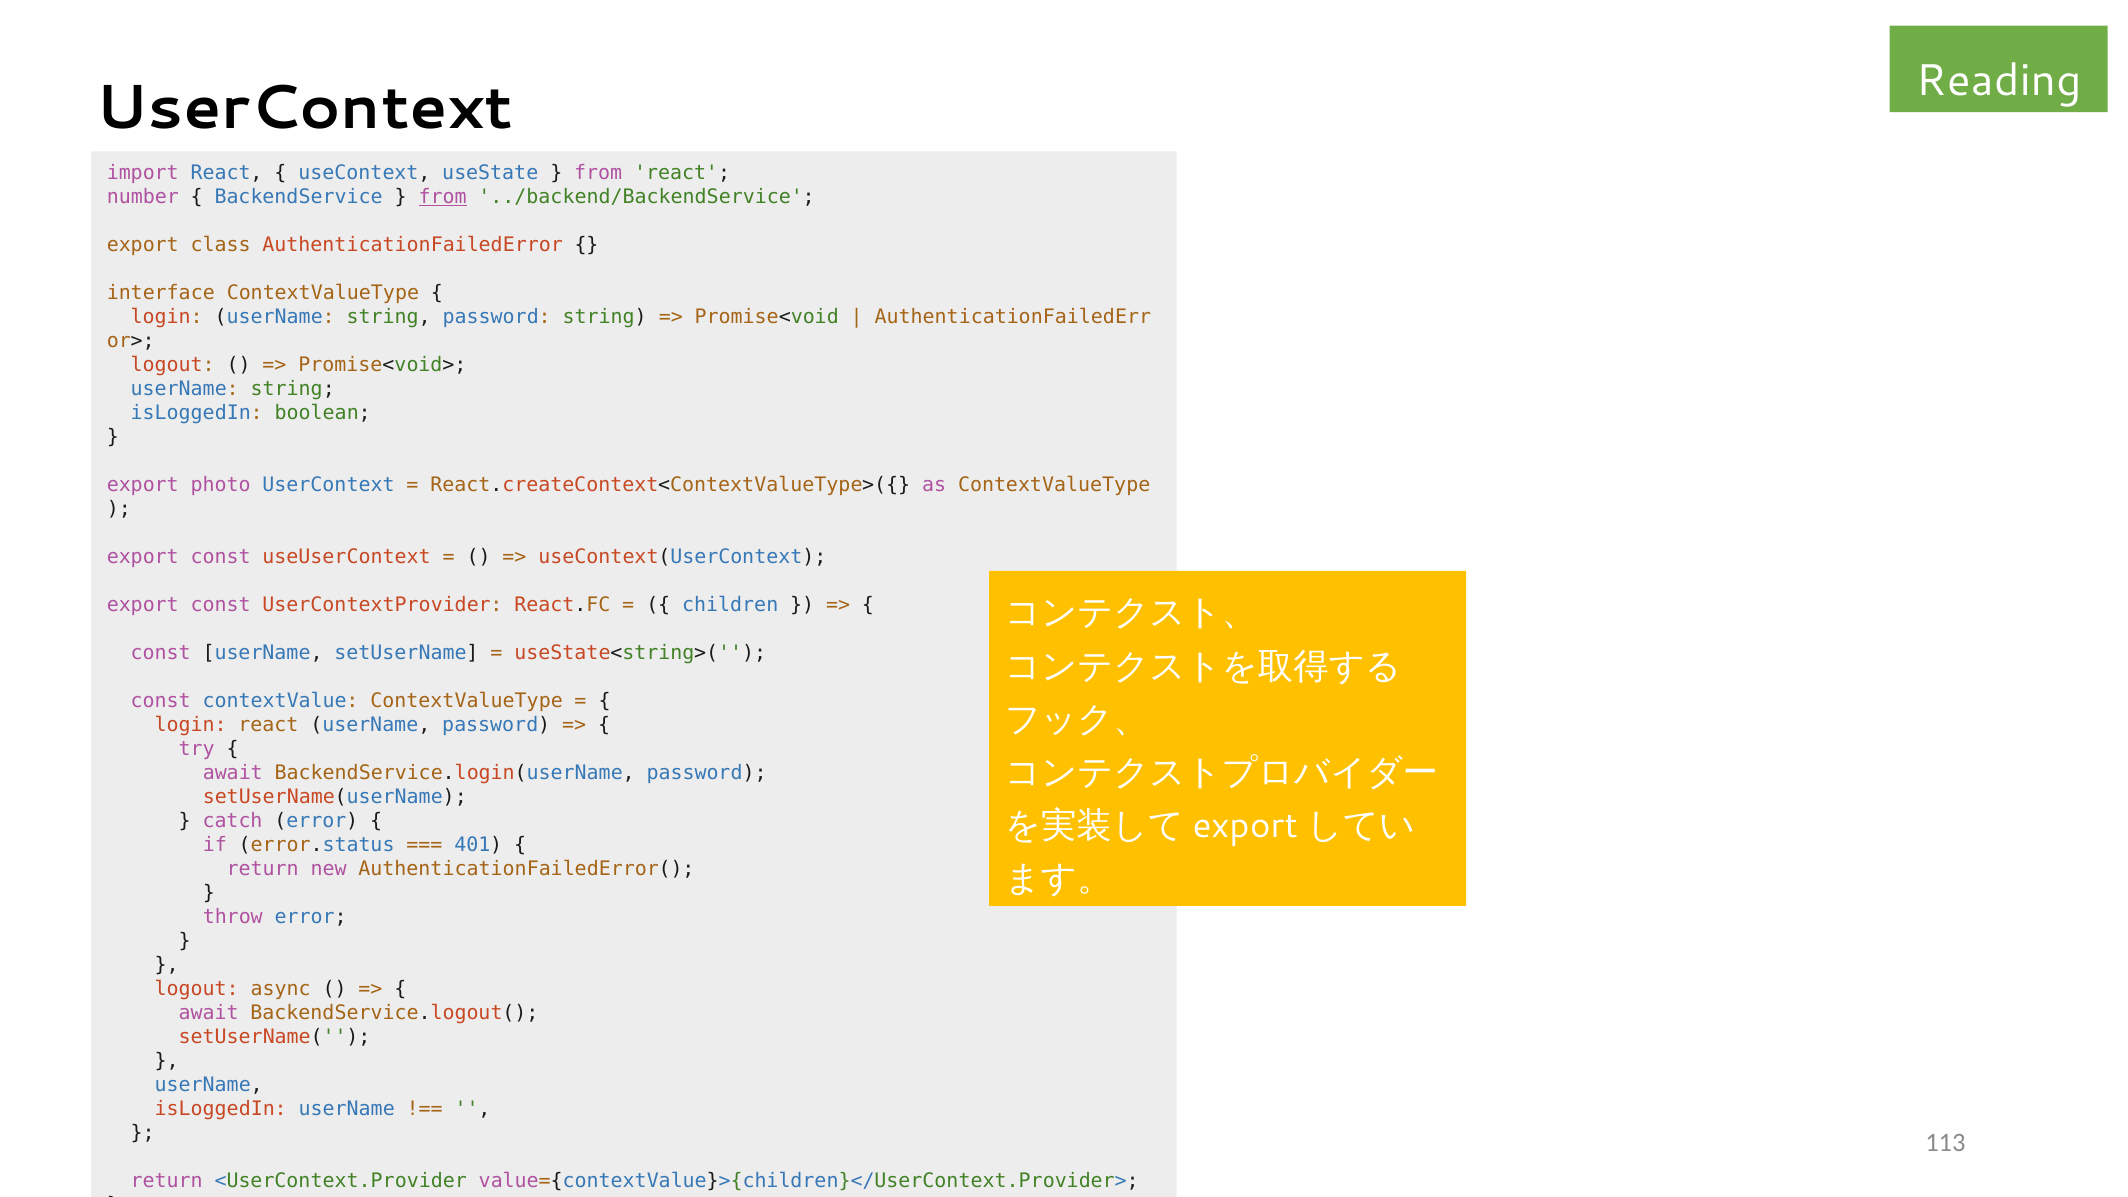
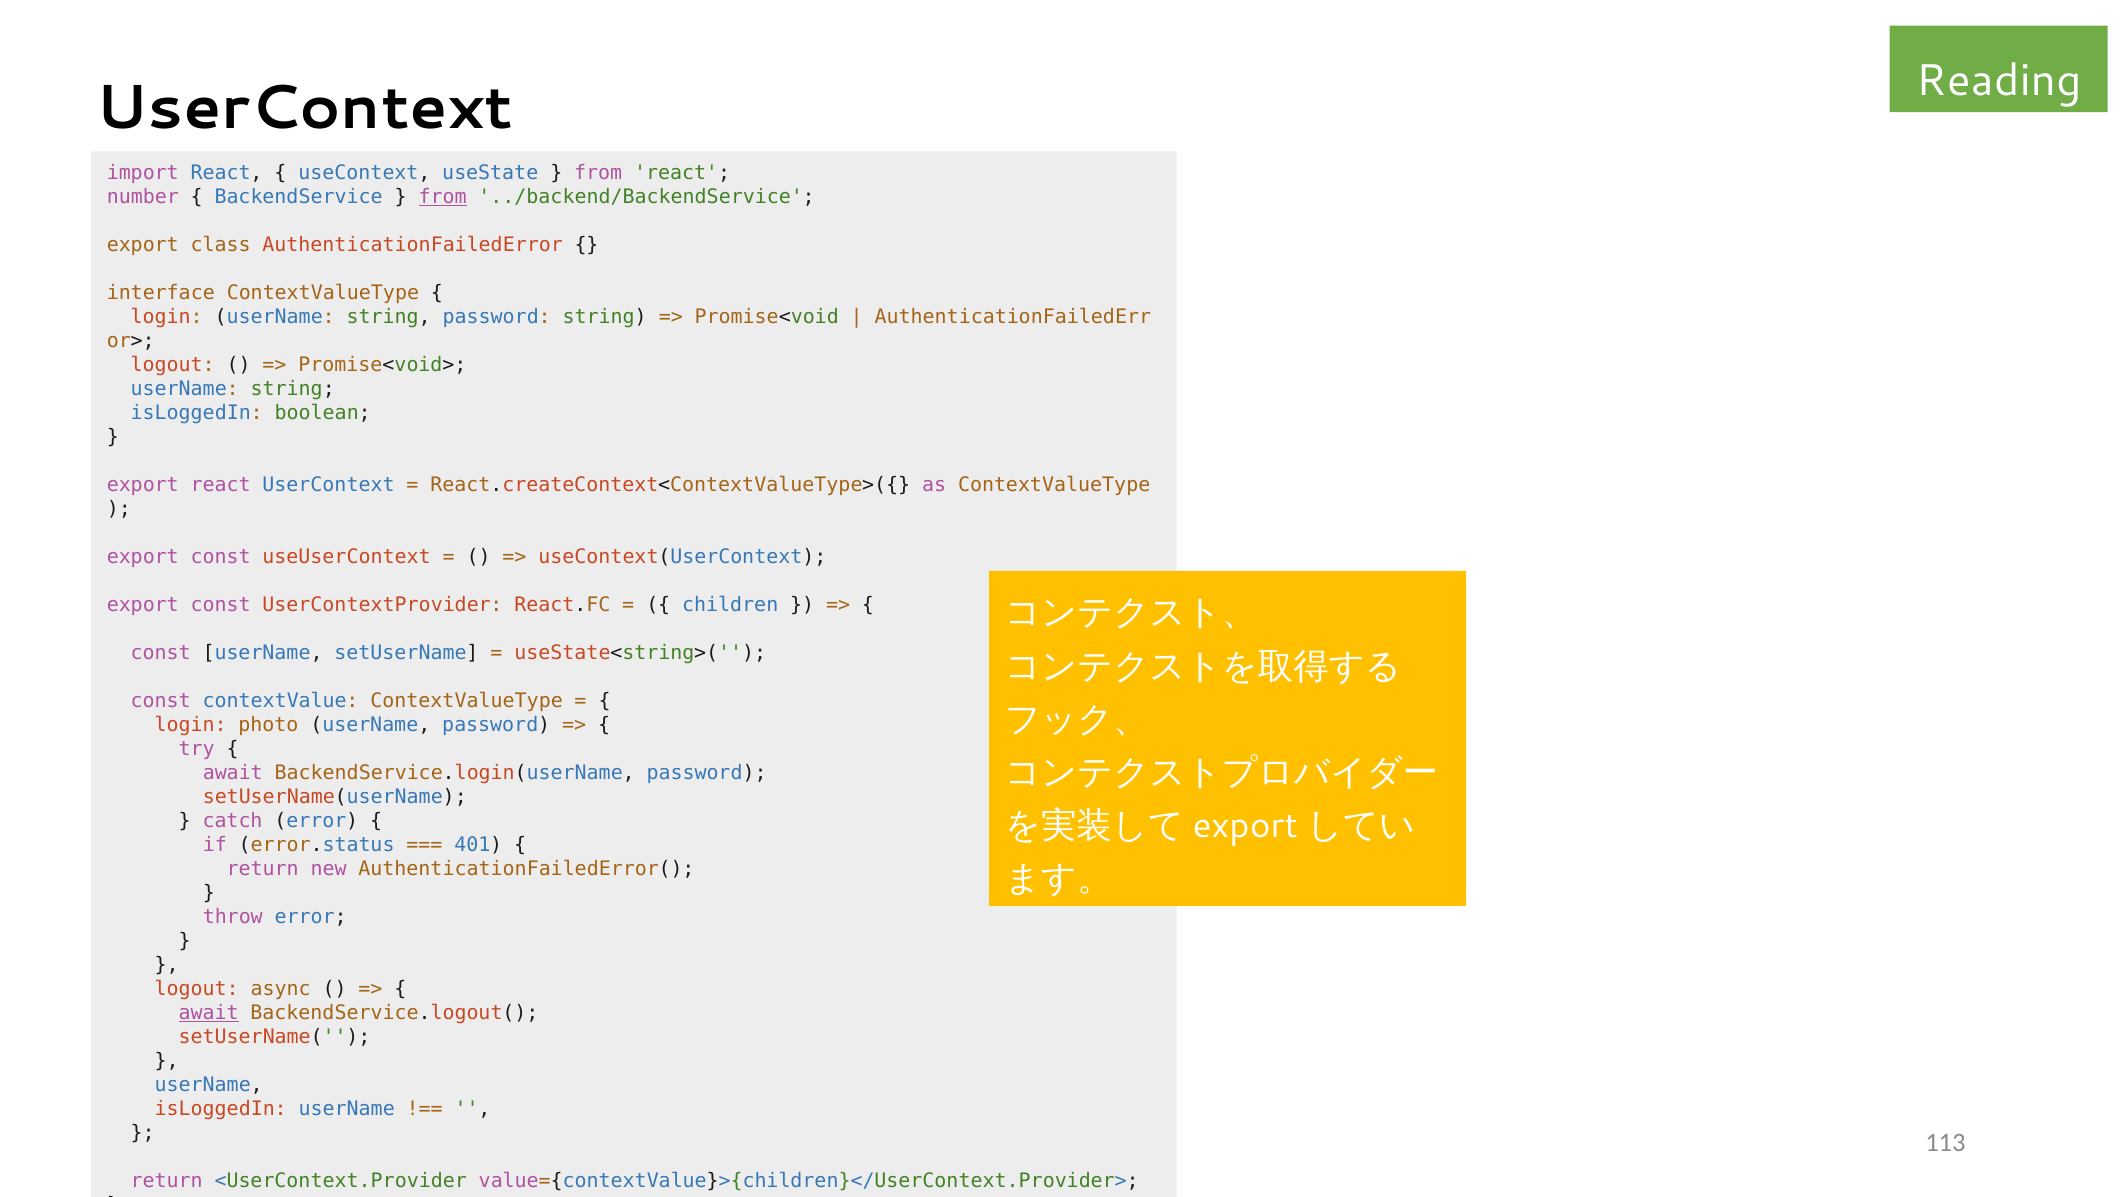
export photo: photo -> react
login react: react -> photo
await at (209, 1013) underline: none -> present
